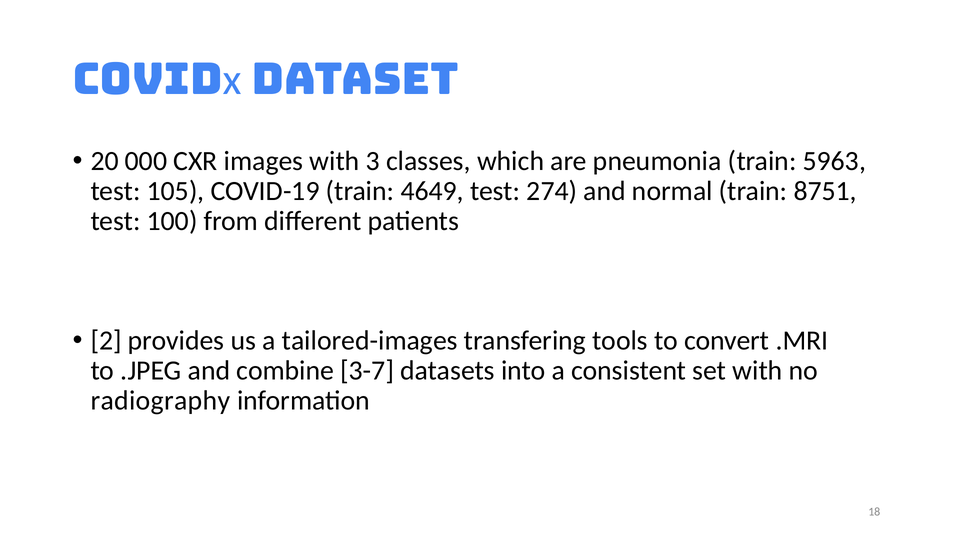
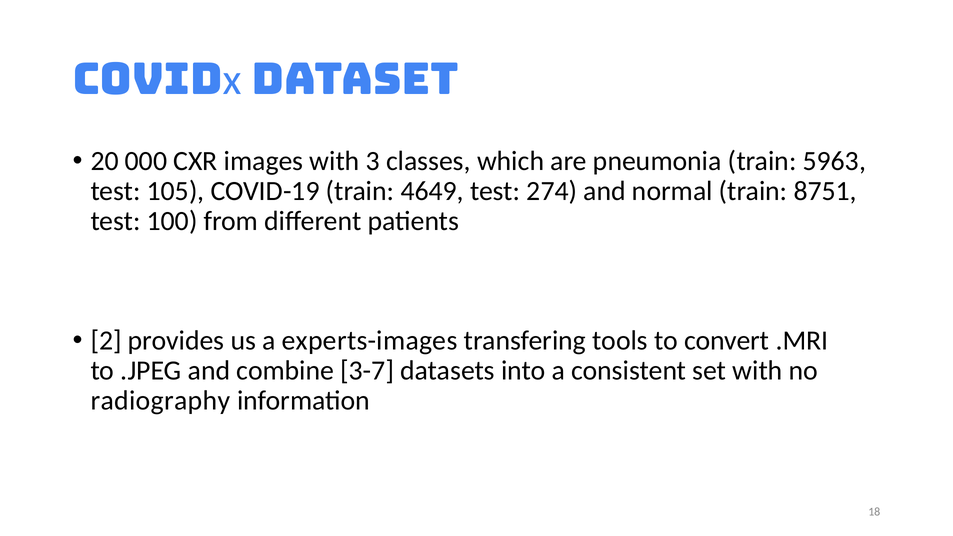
tailored-images: tailored-images -> experts-images
